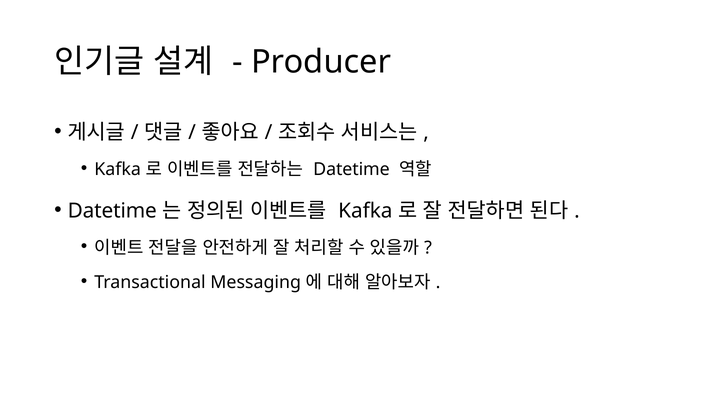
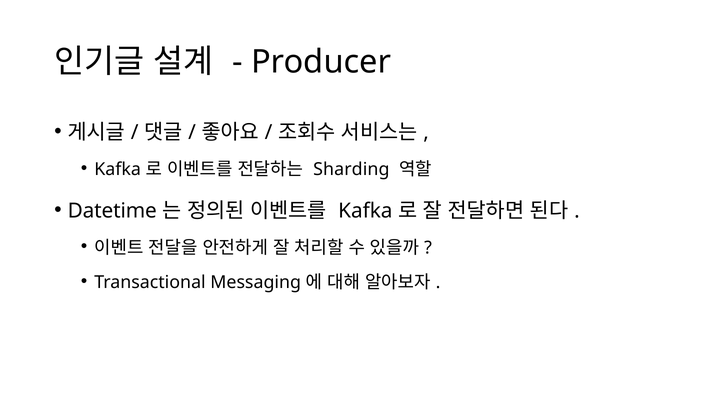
Datetime at (351, 169): Datetime -> Sharding
